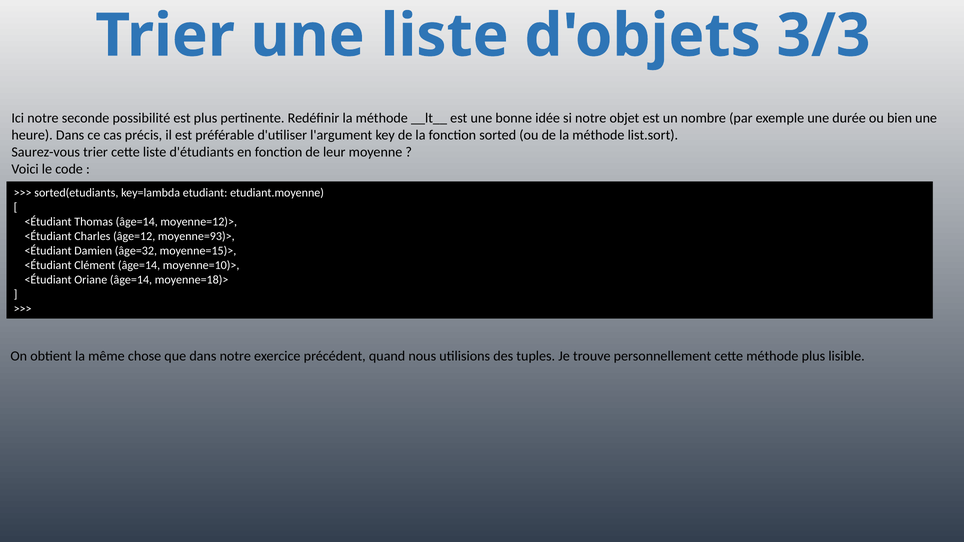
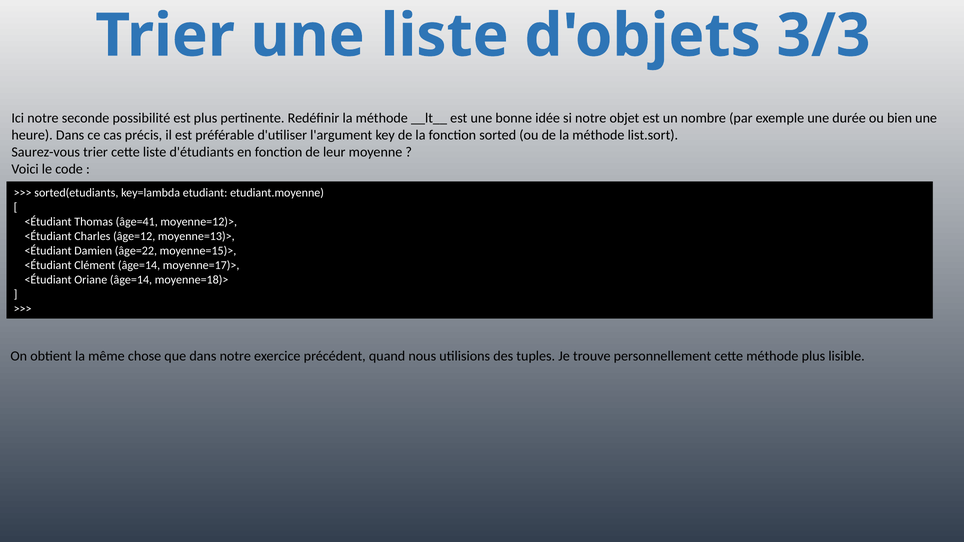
Thomas âge=14: âge=14 -> âge=41
moyenne=93)>: moyenne=93)> -> moyenne=13)>
âge=32: âge=32 -> âge=22
moyenne=10)>: moyenne=10)> -> moyenne=17)>
